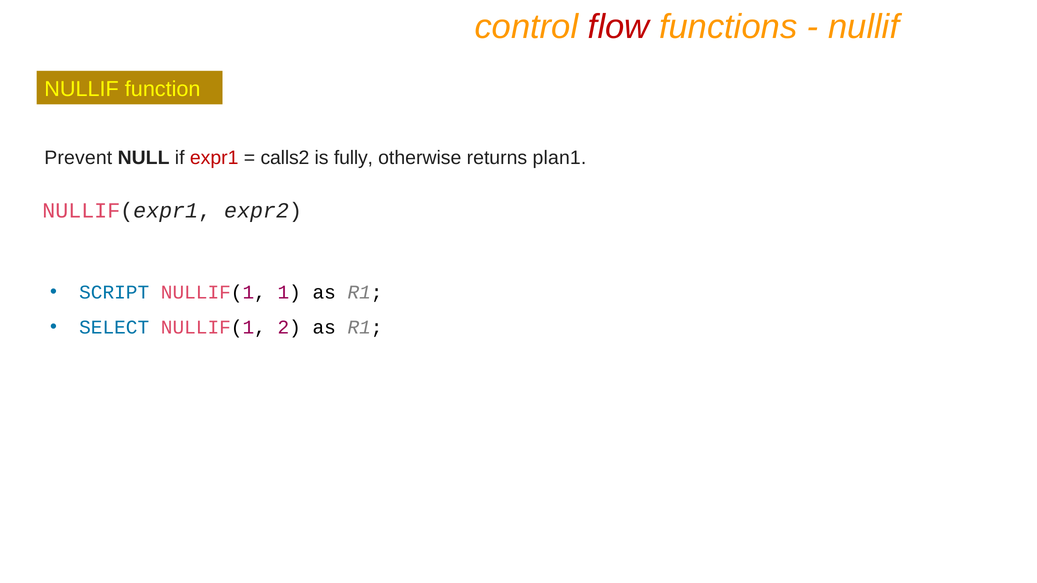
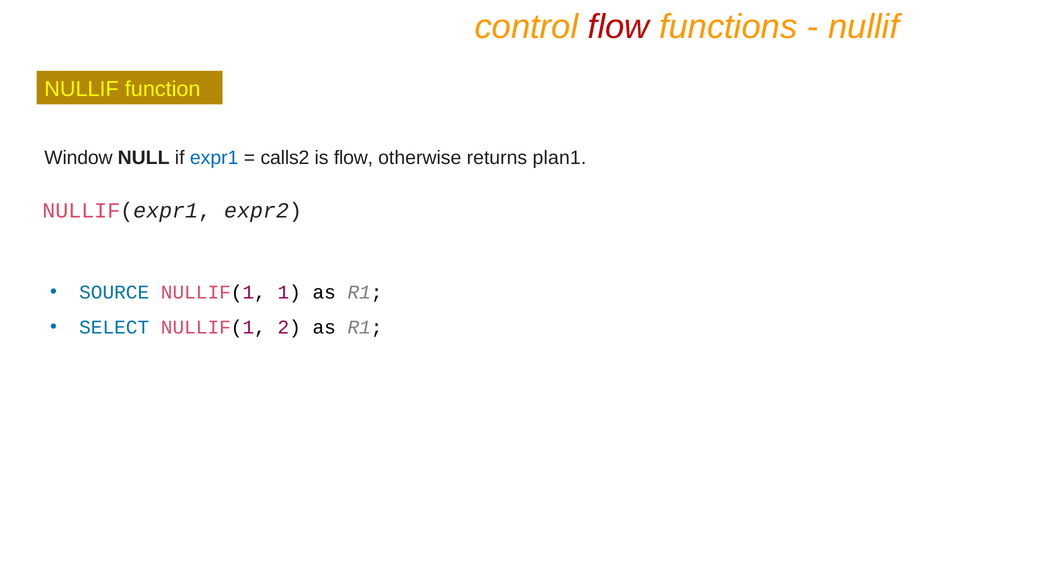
Prevent: Prevent -> Window
expr1 colour: red -> blue
is fully: fully -> flow
SCRIPT: SCRIPT -> SOURCE
